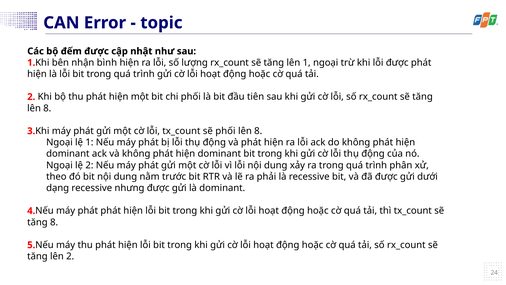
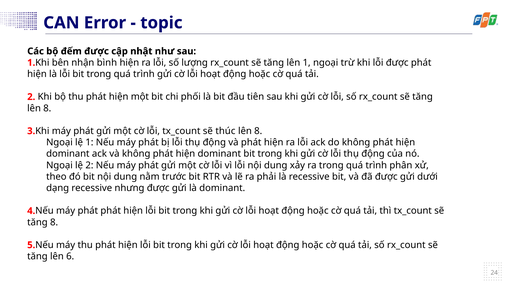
sẽ phối: phối -> thúc
lên 2: 2 -> 6
